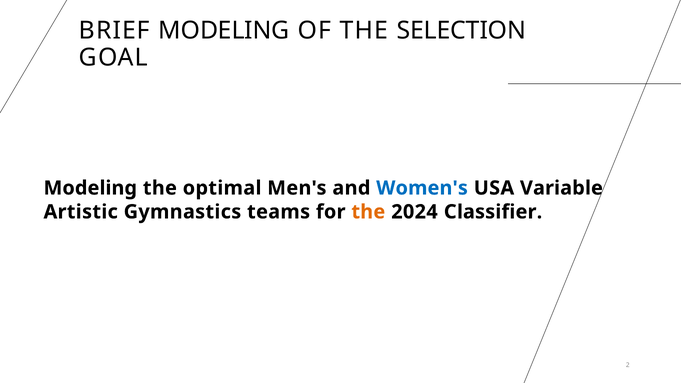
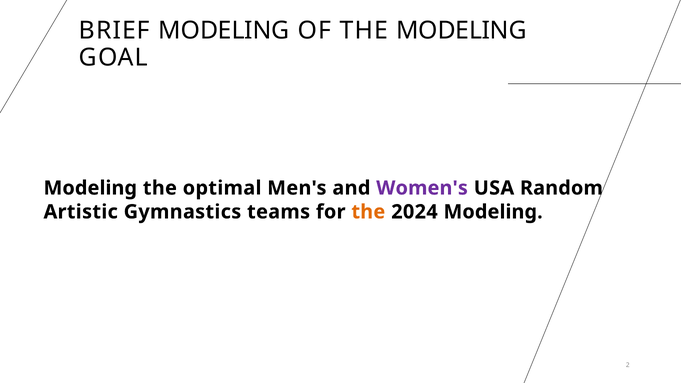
THE SELECTION: SELECTION -> MODELING
Women's colour: blue -> purple
Variable: Variable -> Random
2024 Classifier: Classifier -> Modeling
